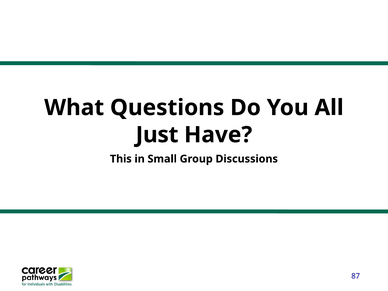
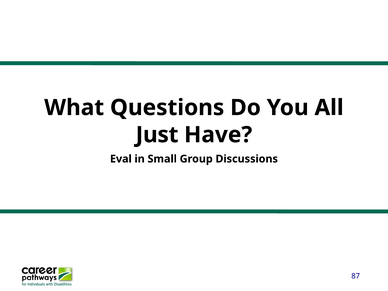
This: This -> Eval
